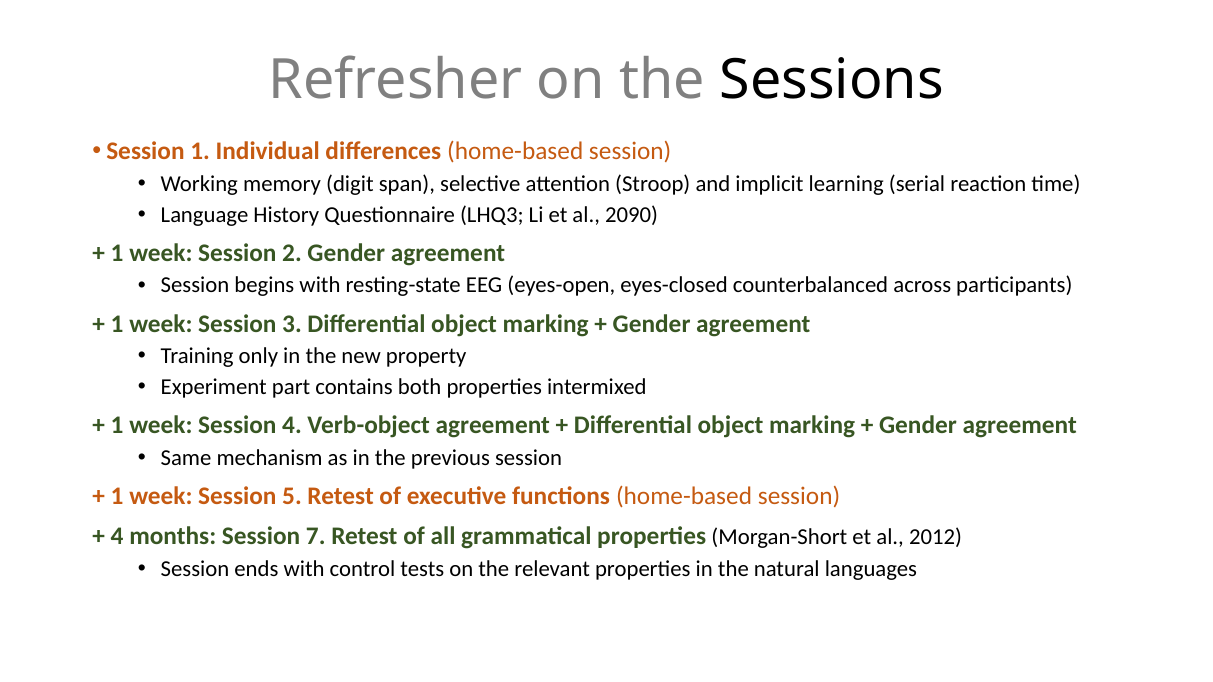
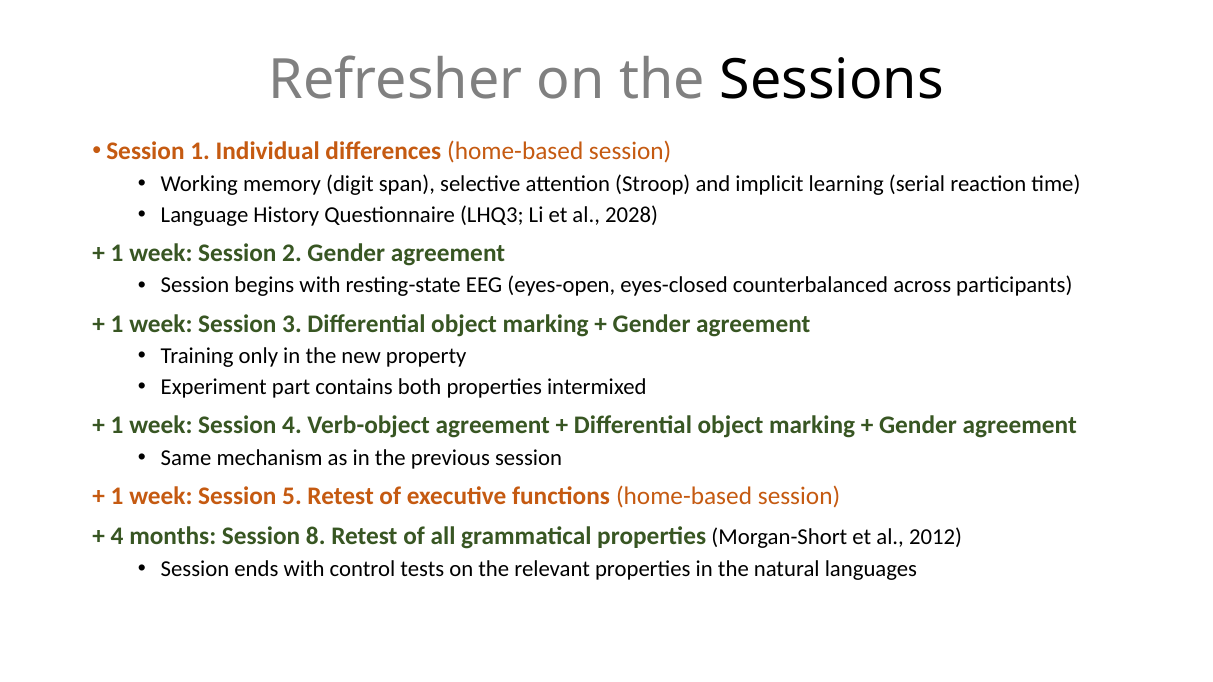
2090: 2090 -> 2028
7: 7 -> 8
